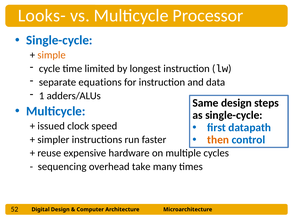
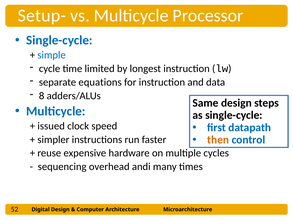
Looks-: Looks- -> Setup-
simple colour: orange -> blue
1: 1 -> 8
take: take -> andi
